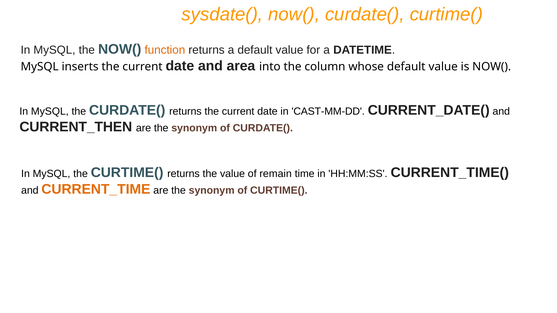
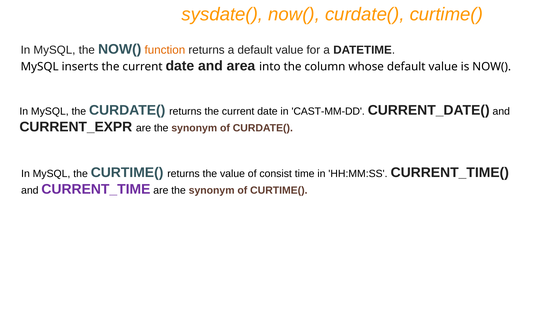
CURRENT_THEN: CURRENT_THEN -> CURRENT_EXPR
remain: remain -> consist
CURRENT_TIME colour: orange -> purple
